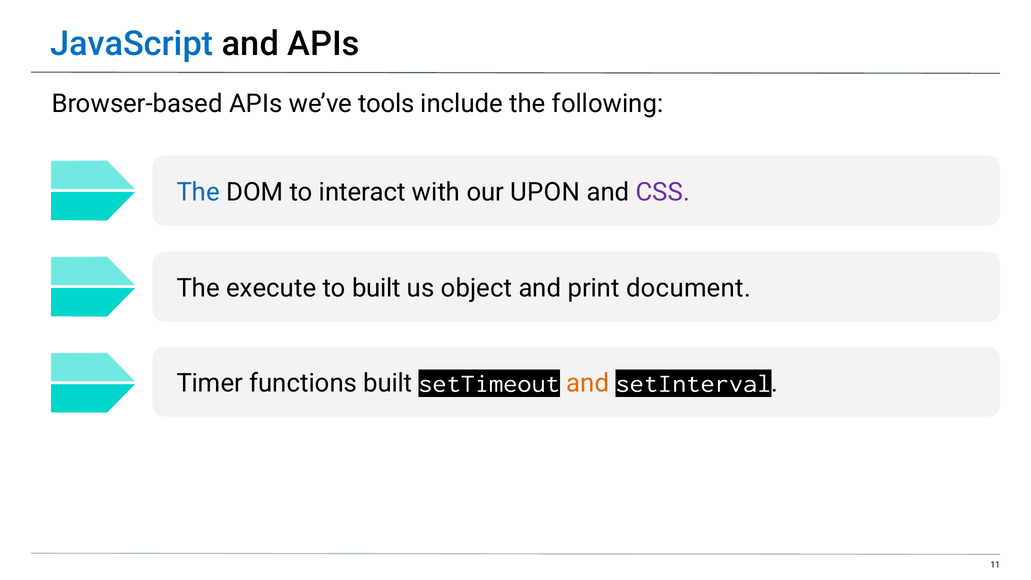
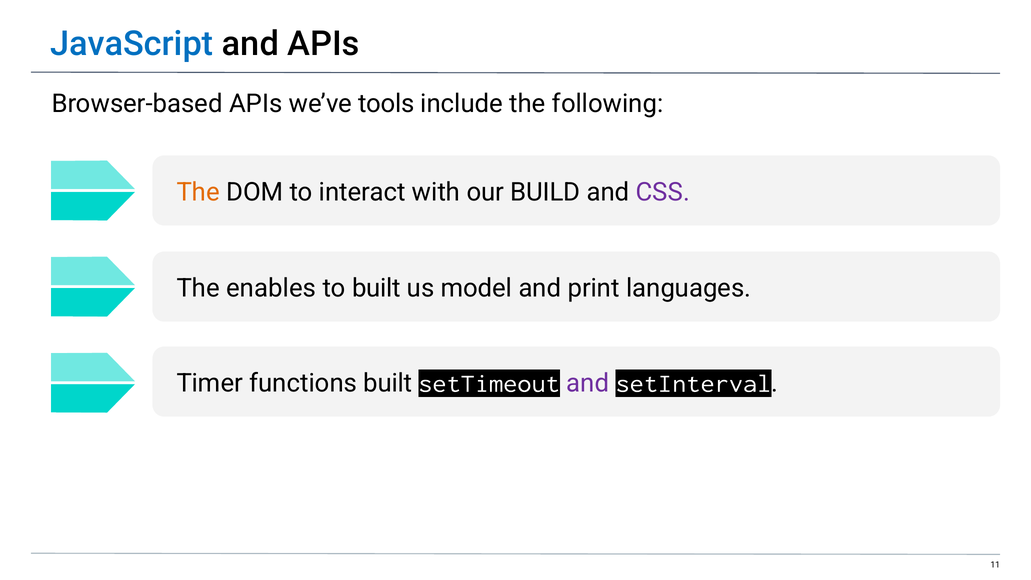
The at (198, 192) colour: blue -> orange
UPON: UPON -> BUILD
execute: execute -> enables
object: object -> model
document: document -> languages
and at (588, 383) colour: orange -> purple
